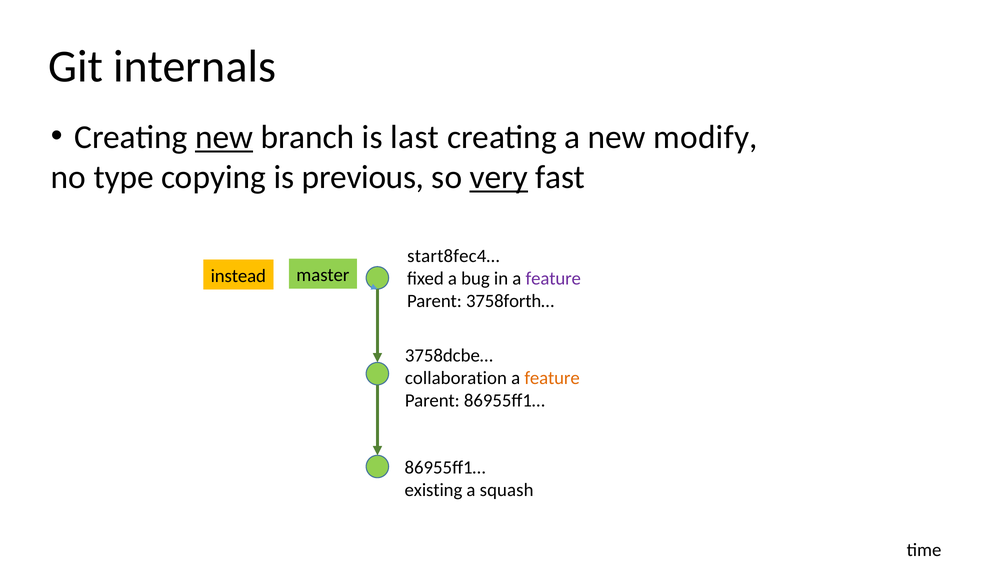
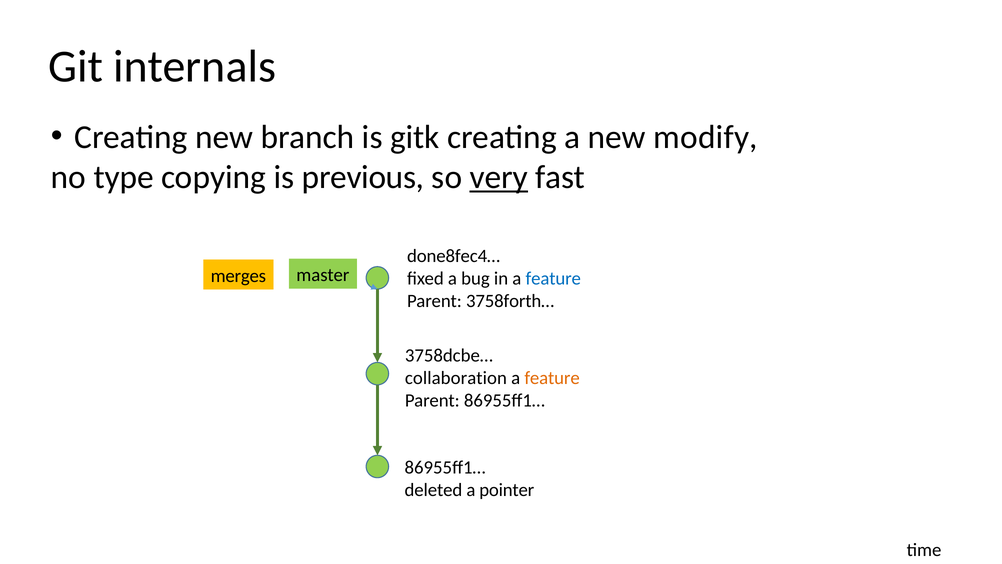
new at (224, 137) underline: present -> none
last: last -> gitk
start8fec4…: start8fec4… -> done8fec4…
instead: instead -> merges
feature at (553, 279) colour: purple -> blue
existing: existing -> deleted
squash: squash -> pointer
